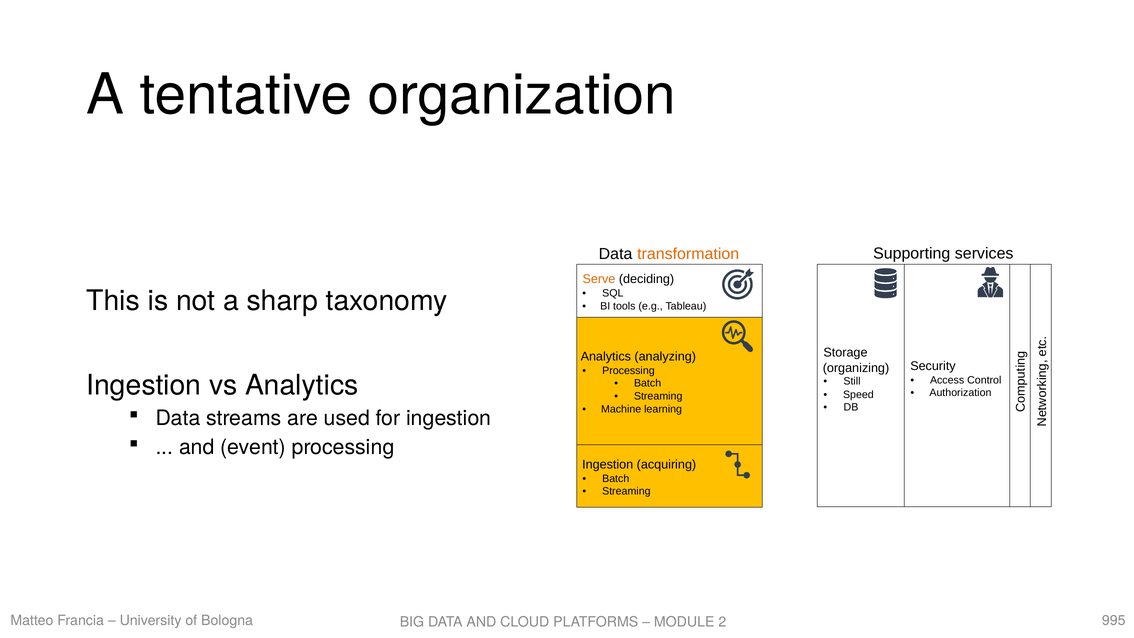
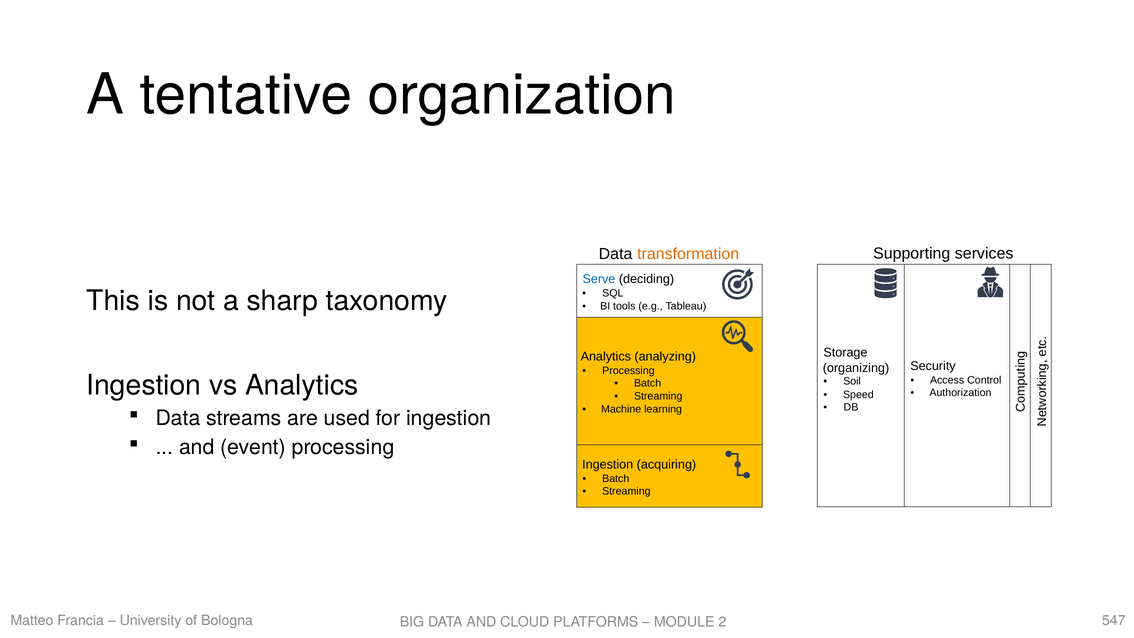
Serve colour: orange -> blue
Still: Still -> Soil
995: 995 -> 547
